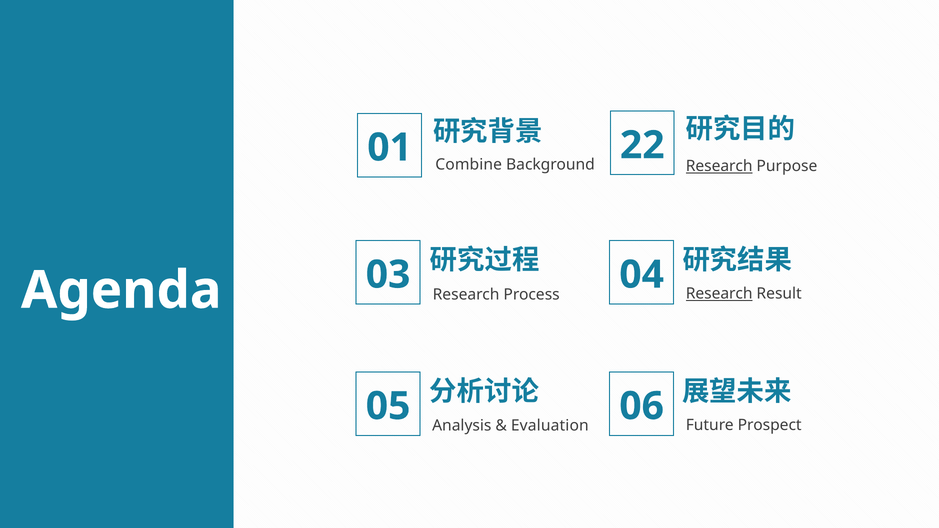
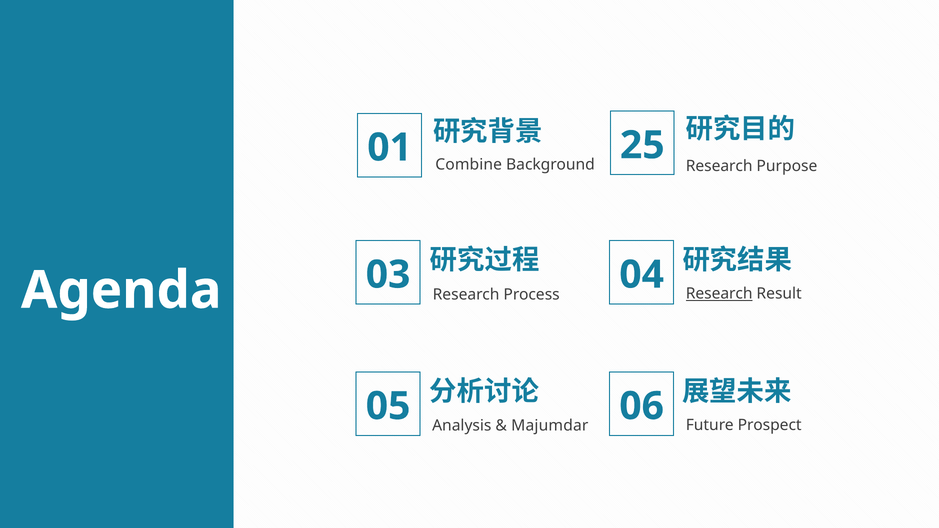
22: 22 -> 25
Research at (719, 166) underline: present -> none
Evaluation: Evaluation -> Majumdar
